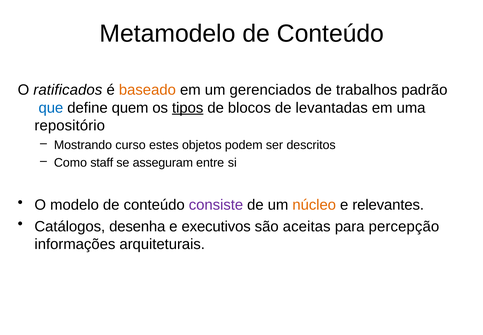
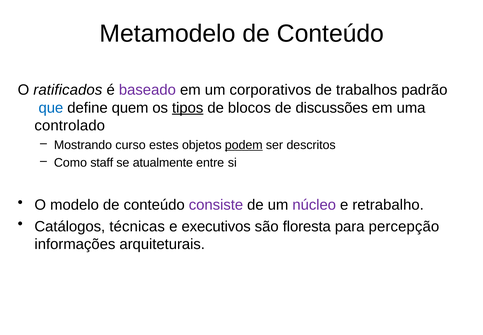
baseado colour: orange -> purple
gerenciados: gerenciados -> corporativos
levantadas: levantadas -> discussões
repositório: repositório -> controlado
podem underline: none -> present
asseguram: asseguram -> atualmente
núcleo colour: orange -> purple
relevantes: relevantes -> retrabalho
desenha: desenha -> técnicas
aceitas: aceitas -> floresta
